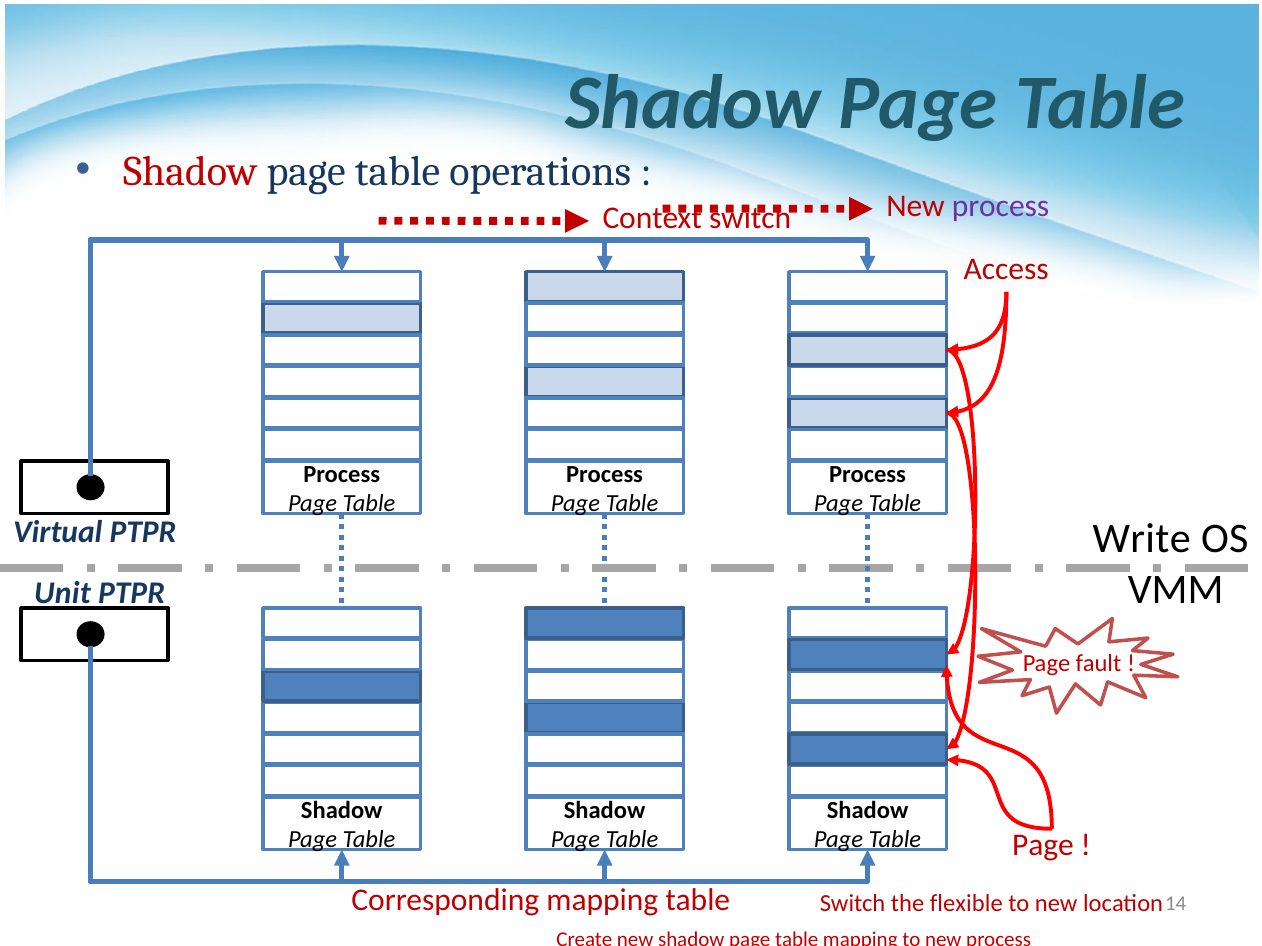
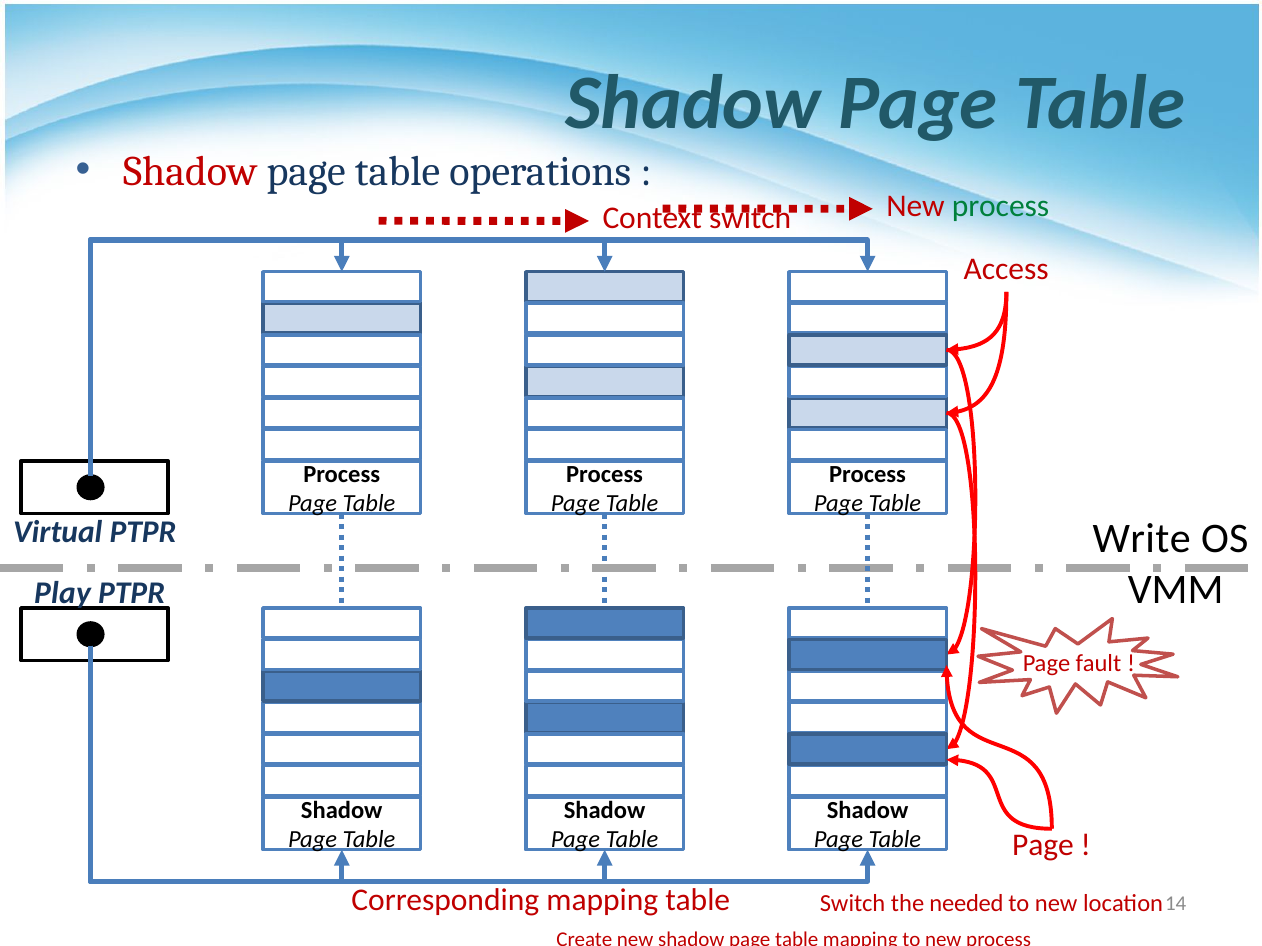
process at (1000, 206) colour: purple -> green
Unit: Unit -> Play
flexible: flexible -> needed
